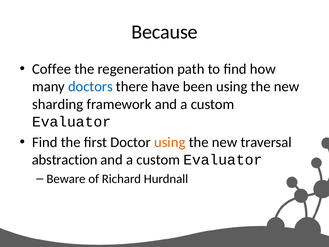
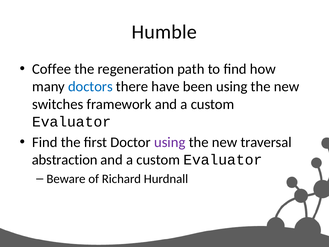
Because: Because -> Humble
sharding: sharding -> switches
using at (170, 142) colour: orange -> purple
